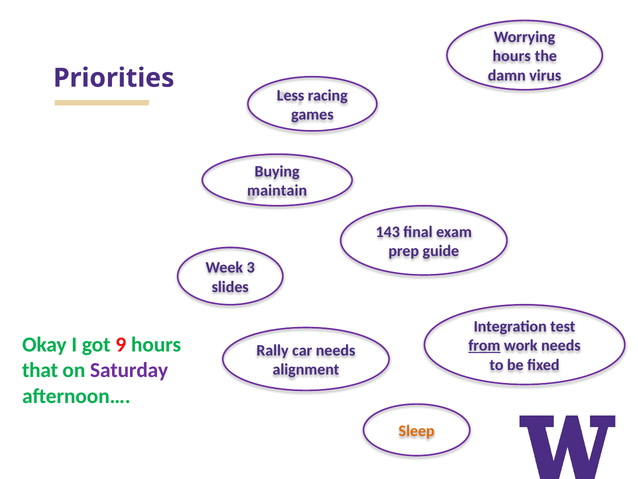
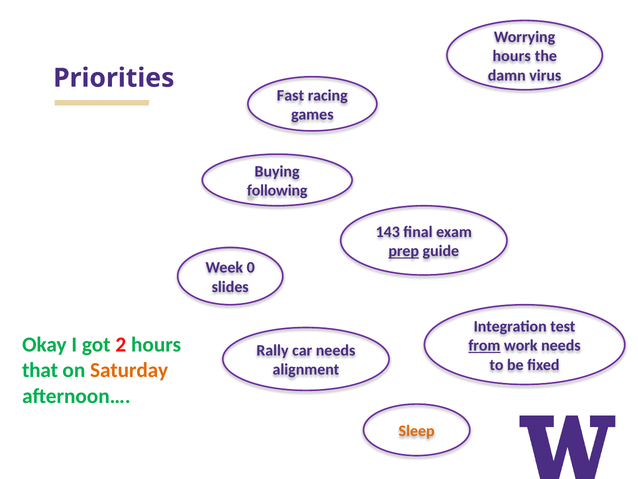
Less: Less -> Fast
maintain: maintain -> following
prep underline: none -> present
3: 3 -> 0
9: 9 -> 2
Saturday colour: purple -> orange
